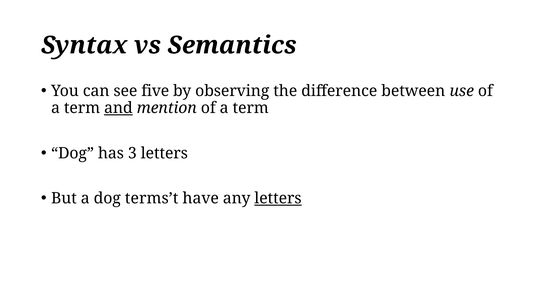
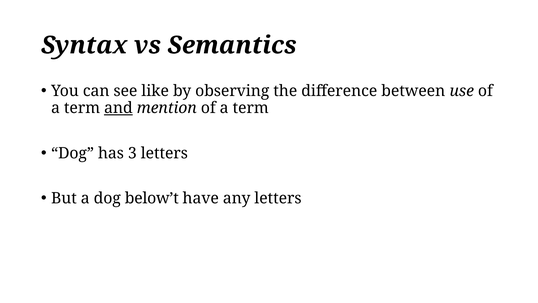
five: five -> like
terms’t: terms’t -> below’t
letters at (278, 198) underline: present -> none
